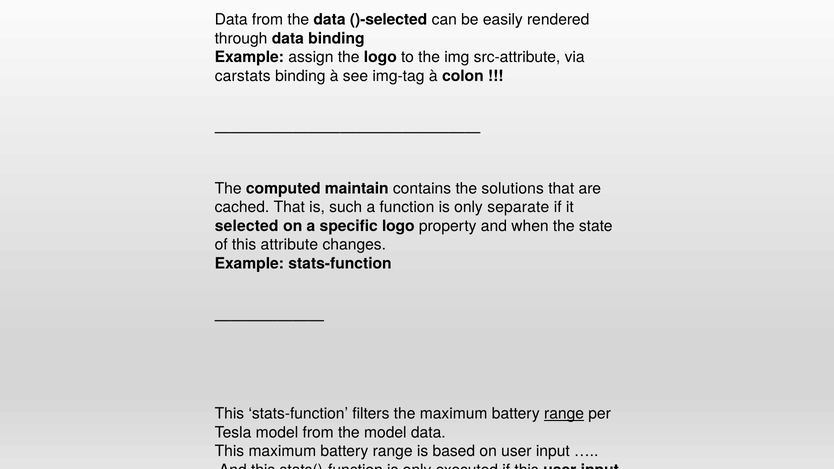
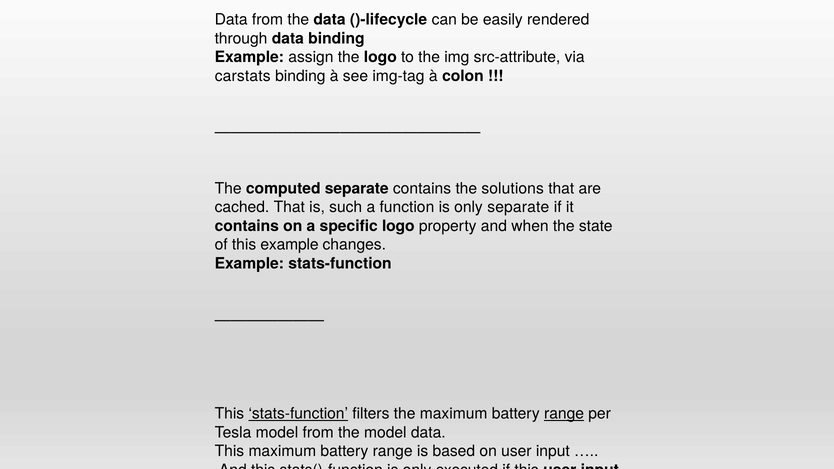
)-selected: )-selected -> )-lifecycle
computed maintain: maintain -> separate
selected at (247, 226): selected -> contains
this attribute: attribute -> example
stats-function at (298, 414) underline: none -> present
